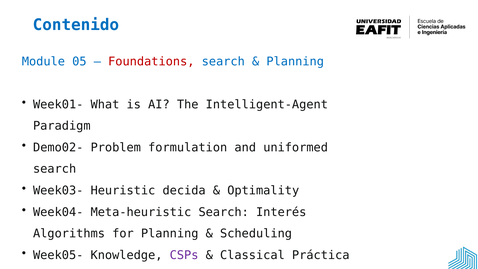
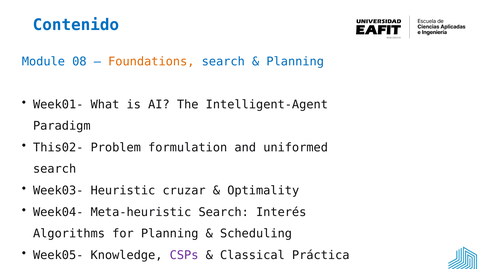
05: 05 -> 08
Foundations colour: red -> orange
Demo02-: Demo02- -> This02-
decida: decida -> cruzar
